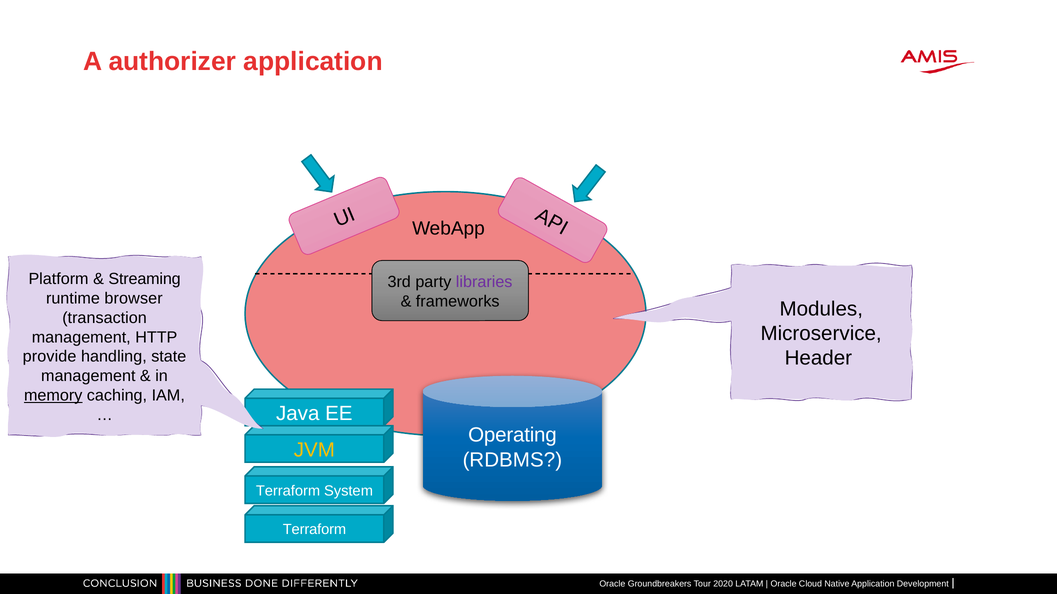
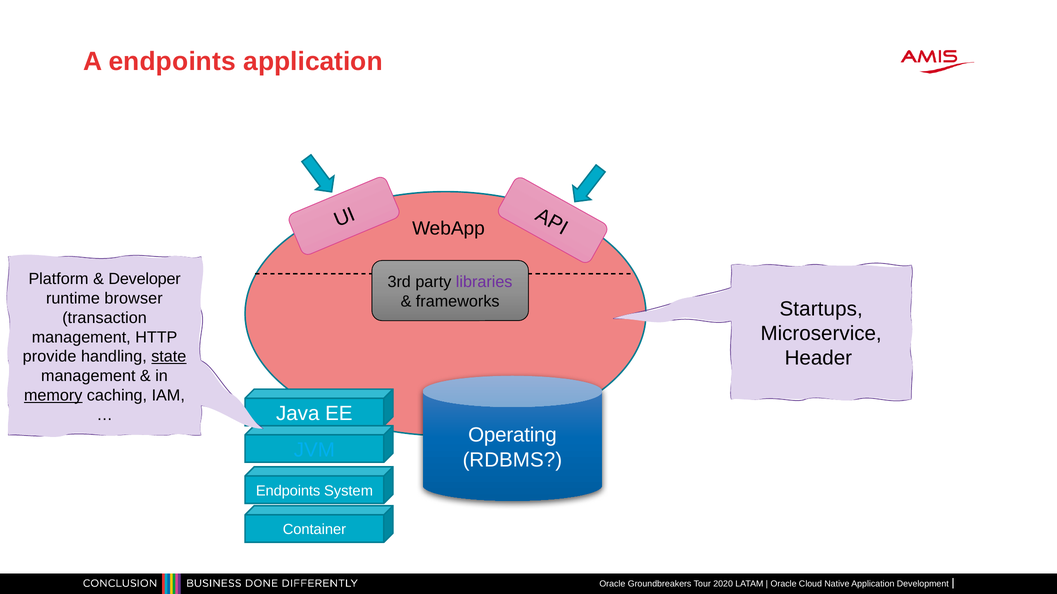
A authorizer: authorizer -> endpoints
Streaming: Streaming -> Developer
Modules: Modules -> Startups
state underline: none -> present
JVM colour: yellow -> light blue
Terraform at (288, 491): Terraform -> Endpoints
Terraform at (314, 530): Terraform -> Container
